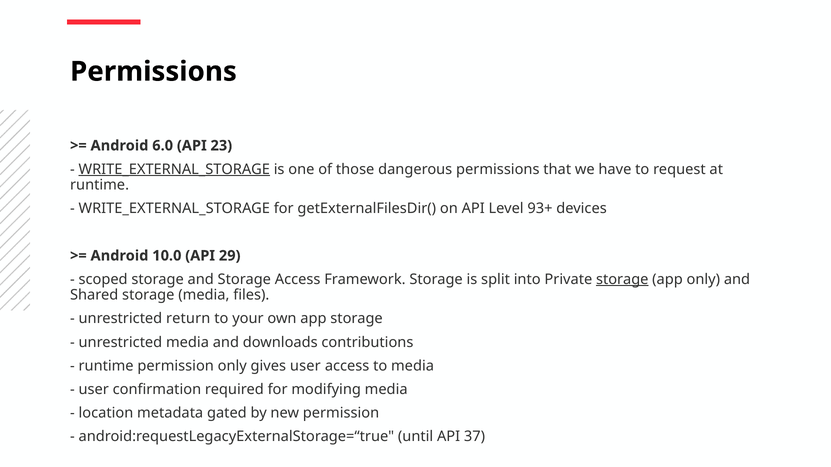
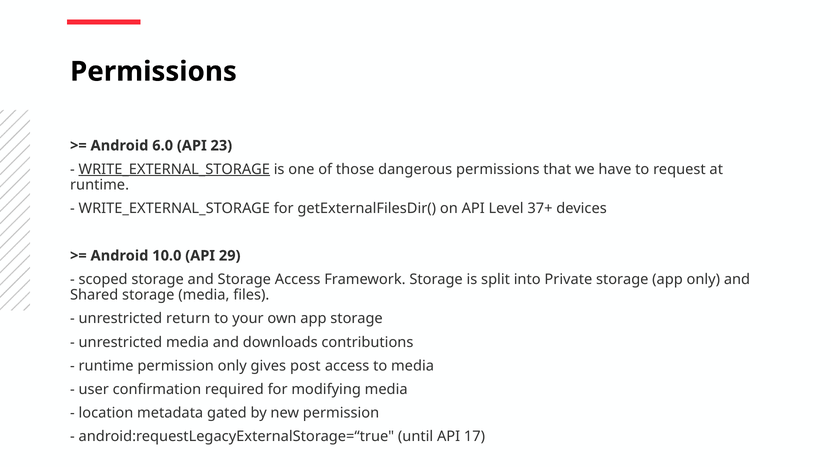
93+: 93+ -> 37+
storage at (622, 280) underline: present -> none
gives user: user -> post
37: 37 -> 17
